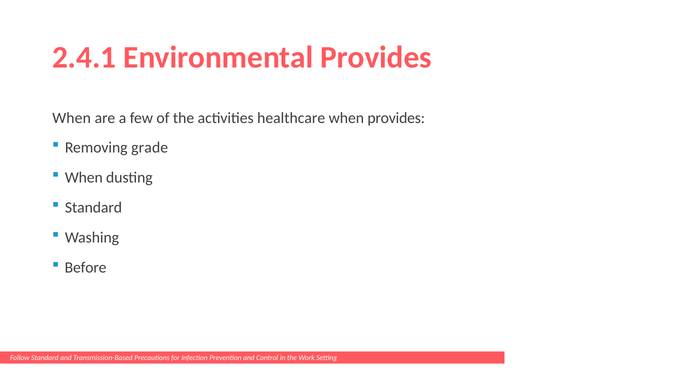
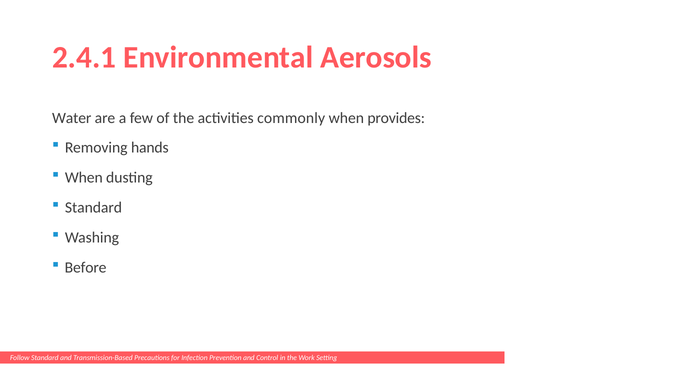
Environmental Provides: Provides -> Aerosols
When at (72, 118): When -> Water
healthcare: healthcare -> commonly
grade: grade -> hands
